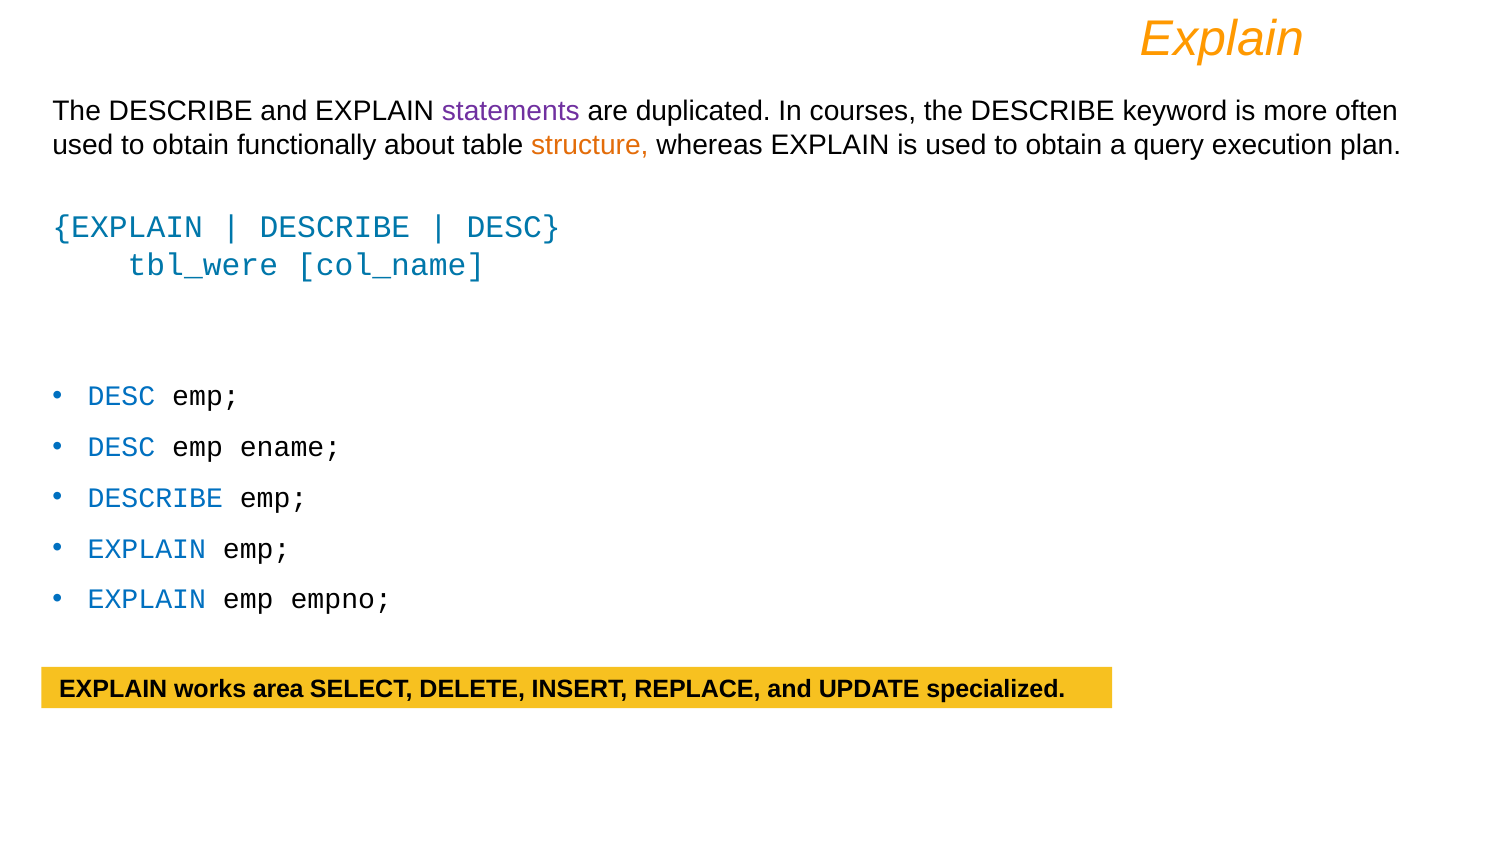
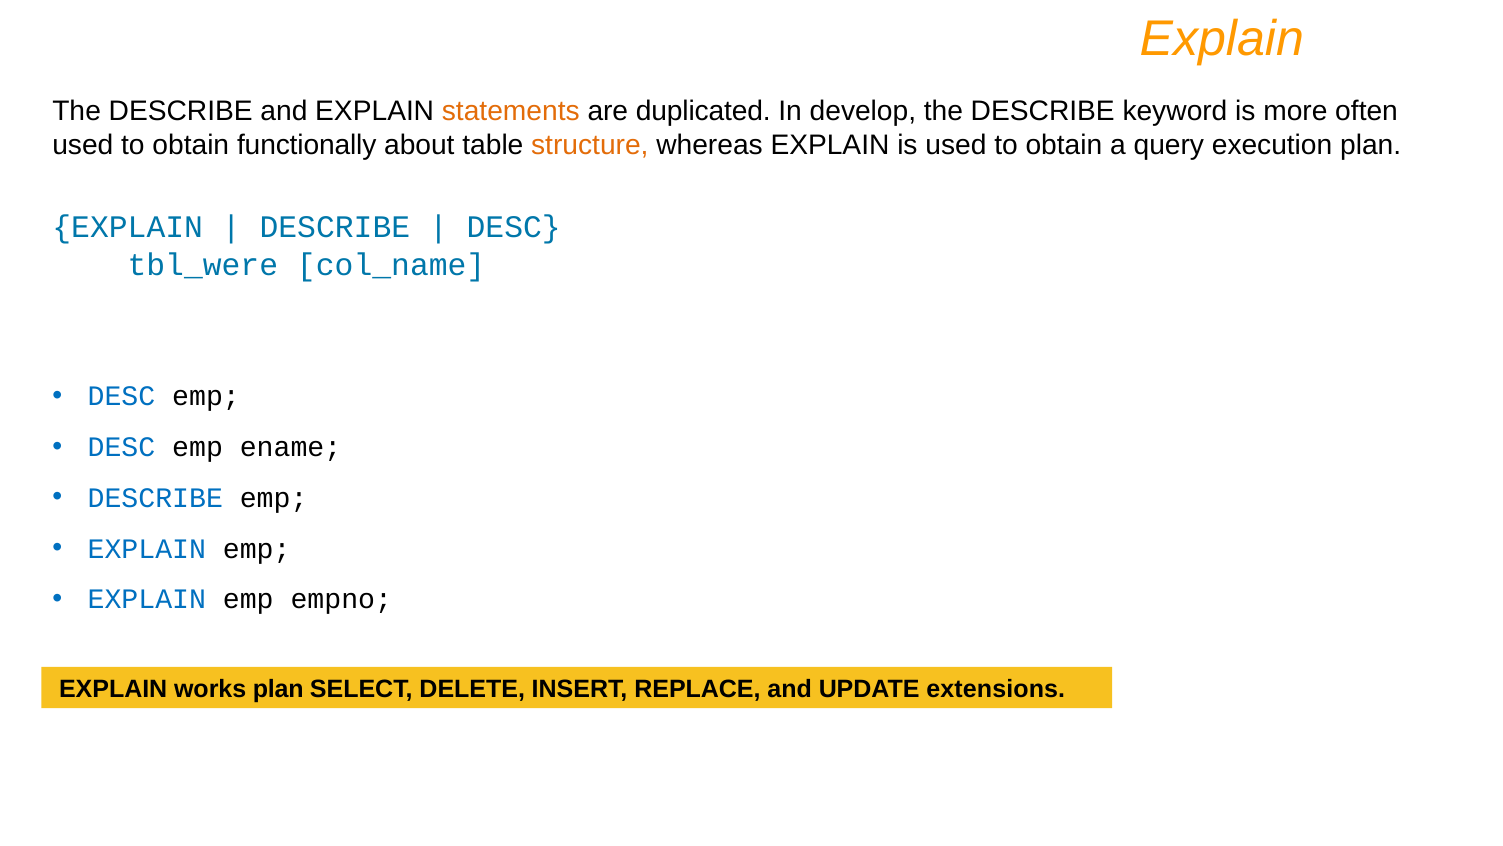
statements colour: purple -> orange
courses: courses -> develop
works area: area -> plan
specialized: specialized -> extensions
